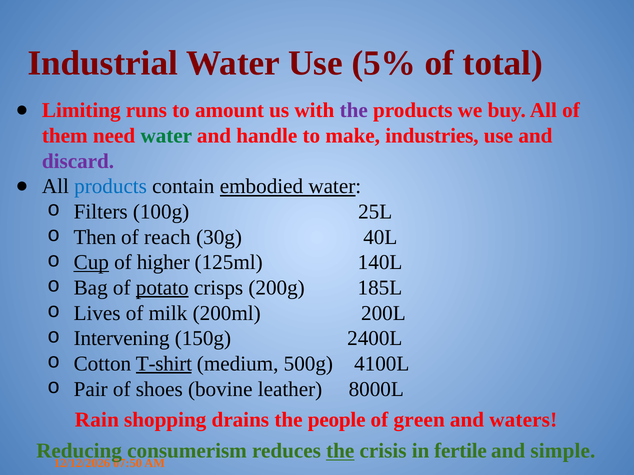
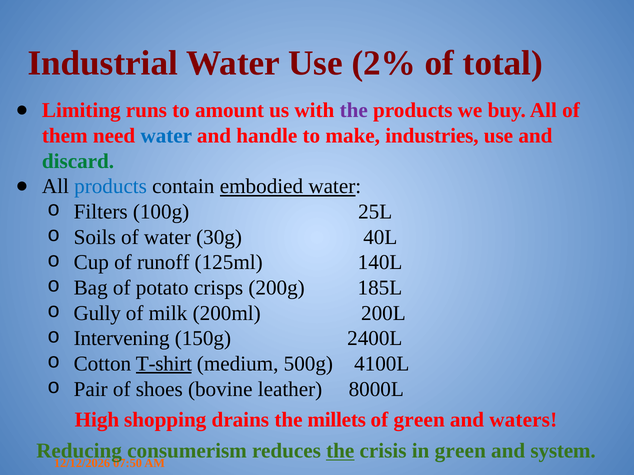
5%: 5% -> 2%
water at (166, 136) colour: green -> blue
discard colour: purple -> green
Then: Then -> Soils
of reach: reach -> water
Cup underline: present -> none
higher: higher -> runoff
potato underline: present -> none
Lives: Lives -> Gully
Rain: Rain -> High
people: people -> millets
in fertile: fertile -> green
simple: simple -> system
